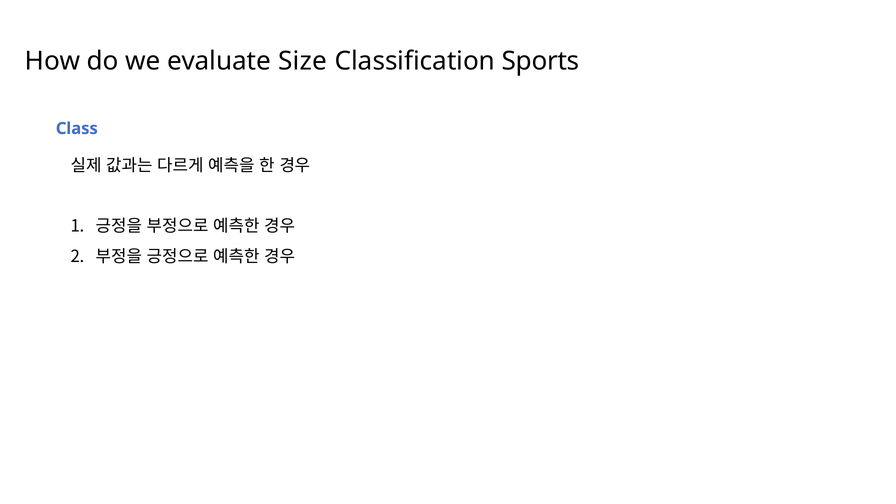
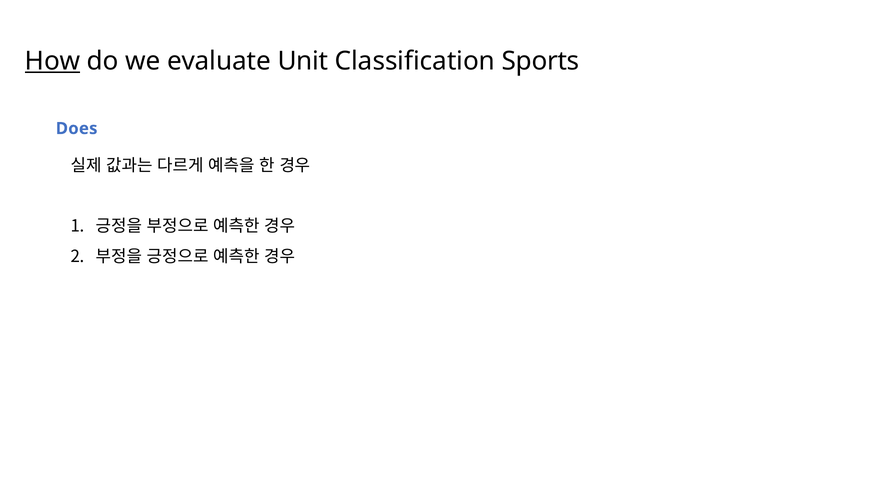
How underline: none -> present
Size: Size -> Unit
Class: Class -> Does
